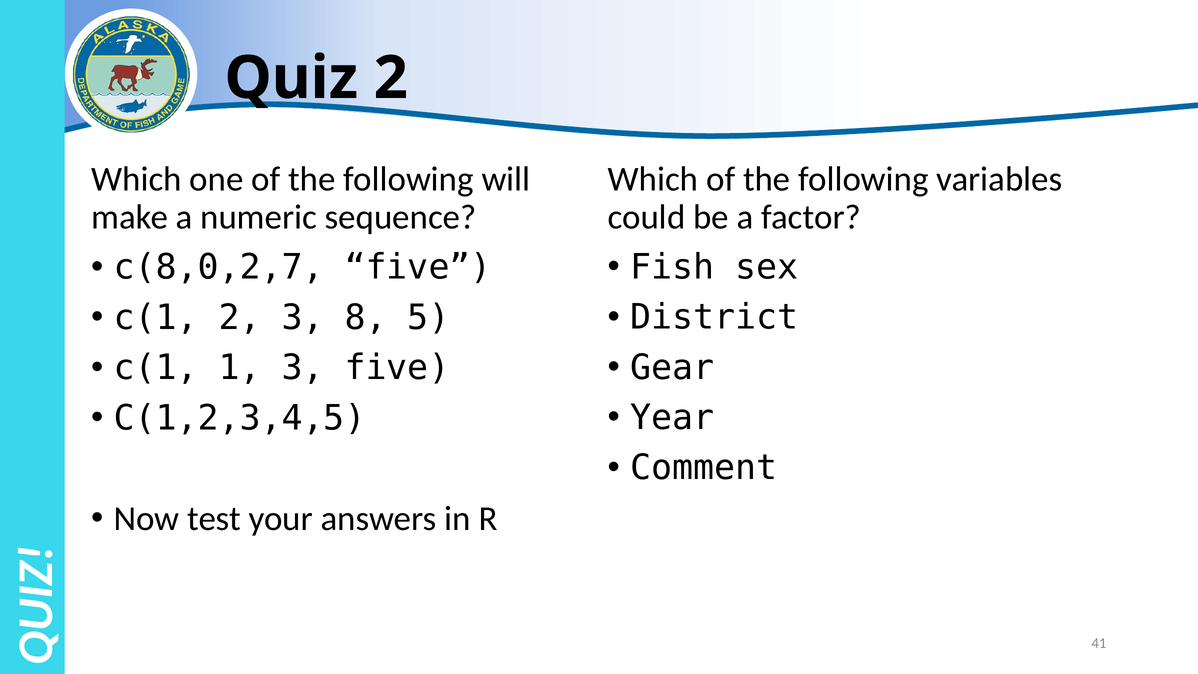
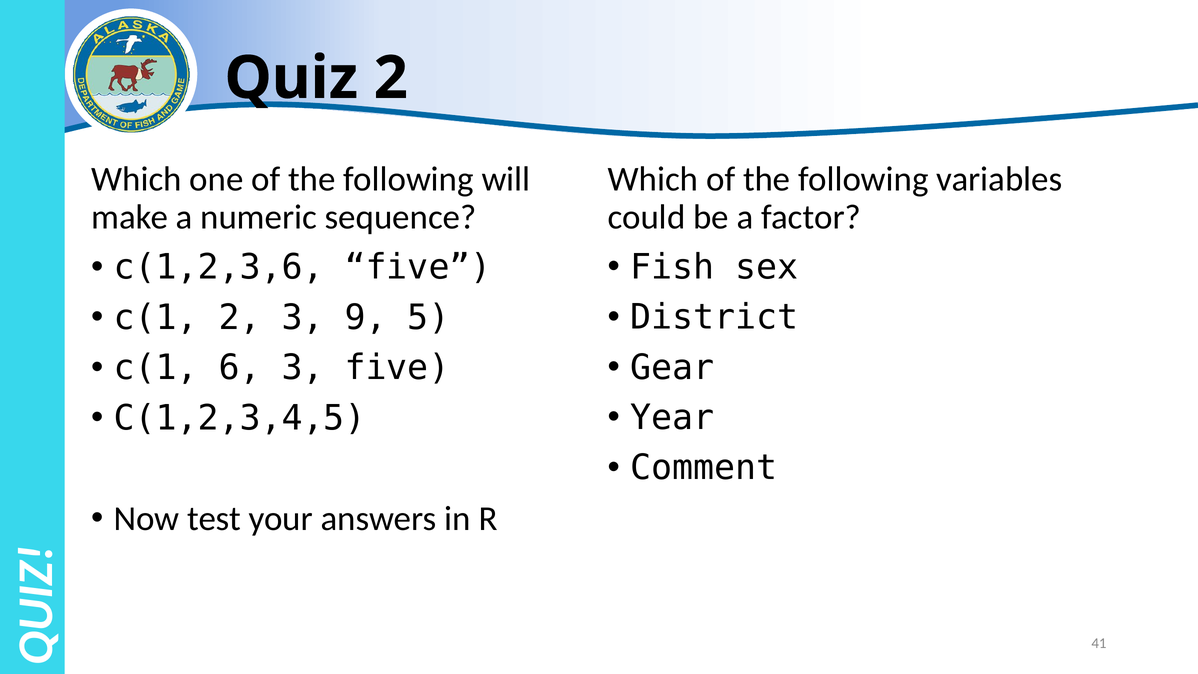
c(8,0,2,7: c(8,0,2,7 -> c(1,2,3,6
8: 8 -> 9
1: 1 -> 6
